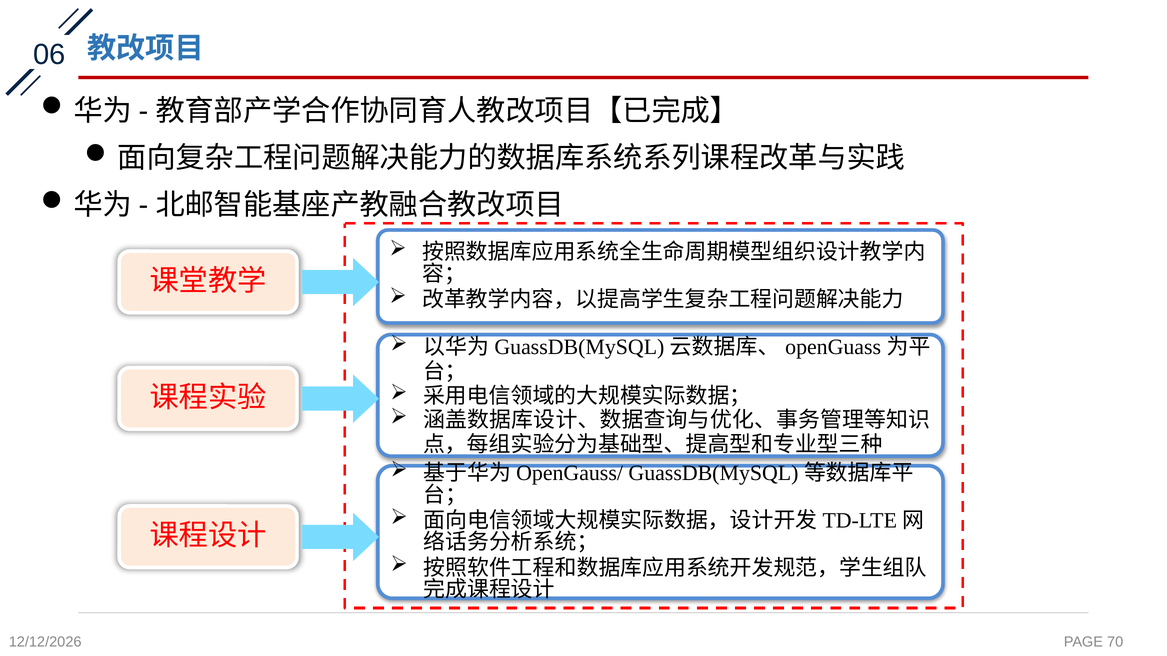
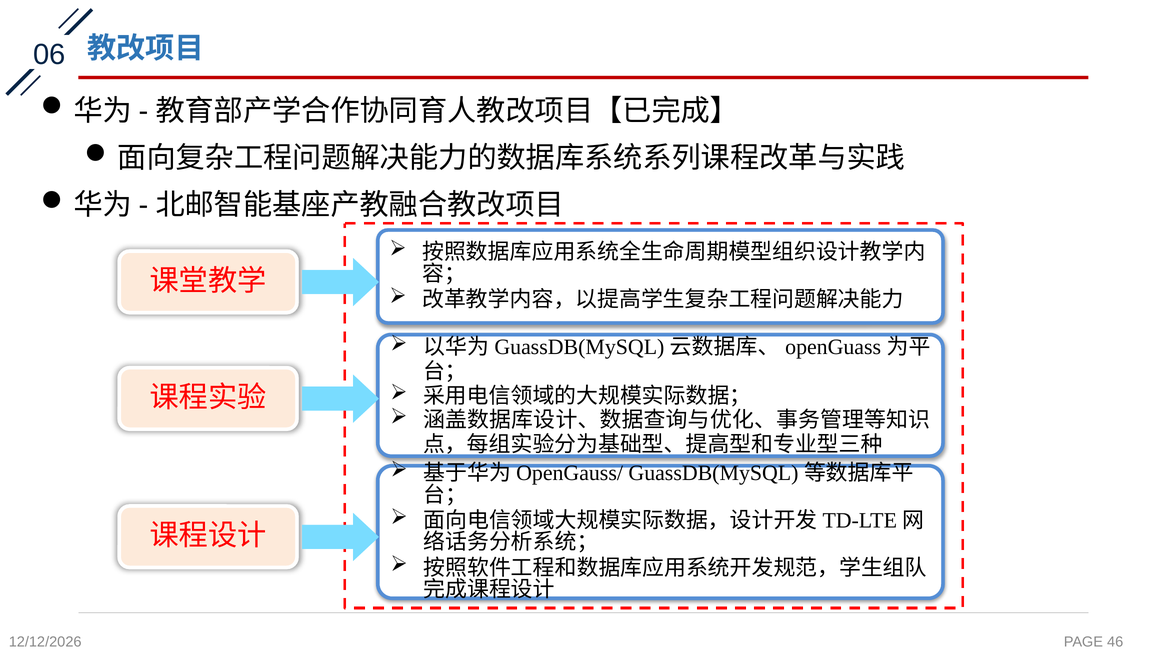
70: 70 -> 46
